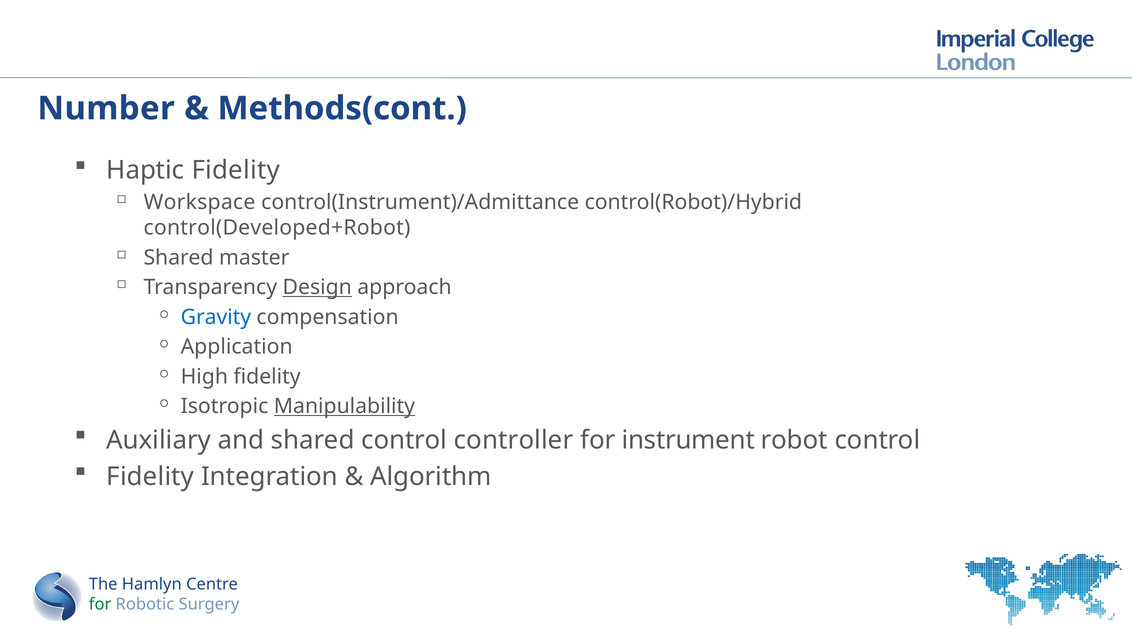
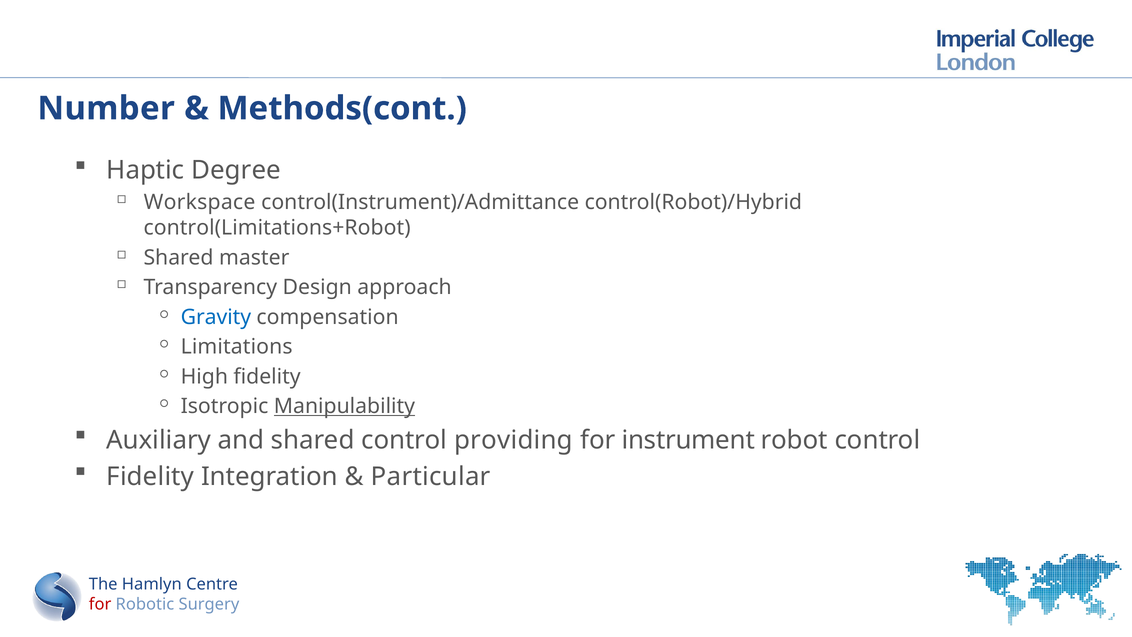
Haptic Fidelity: Fidelity -> Degree
control(Developed+Robot: control(Developed+Robot -> control(Limitations+Robot
Design underline: present -> none
Application: Application -> Limitations
controller: controller -> providing
Algorithm: Algorithm -> Particular
for at (100, 604) colour: green -> red
